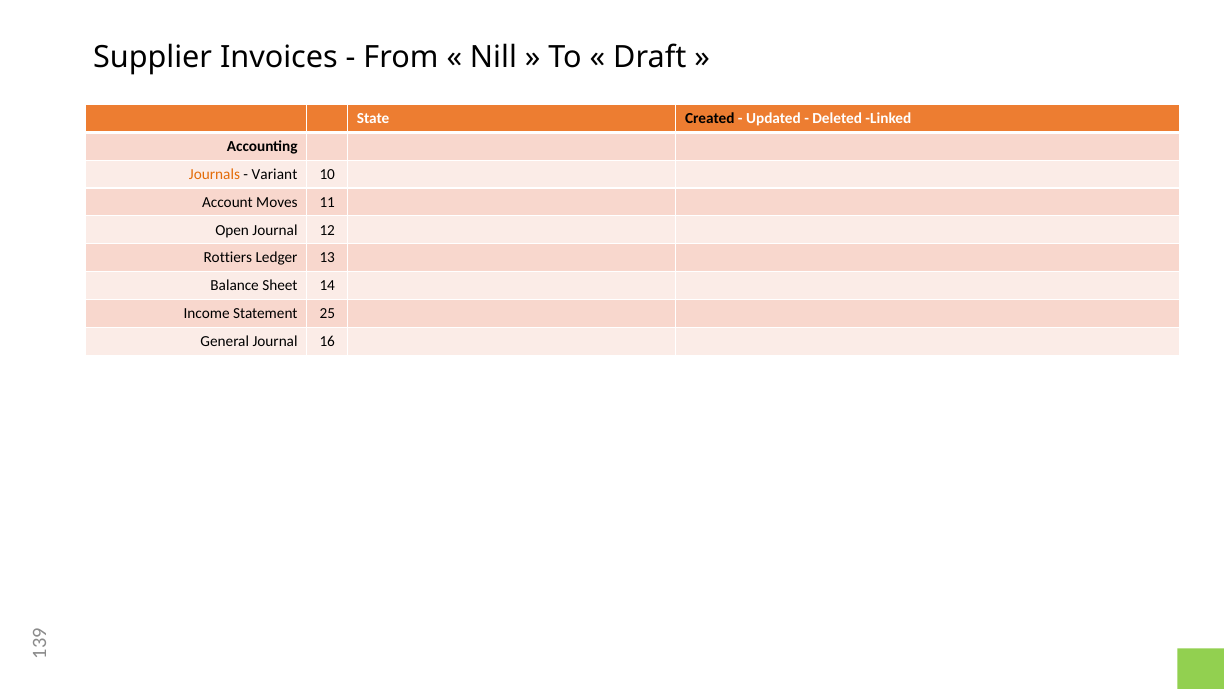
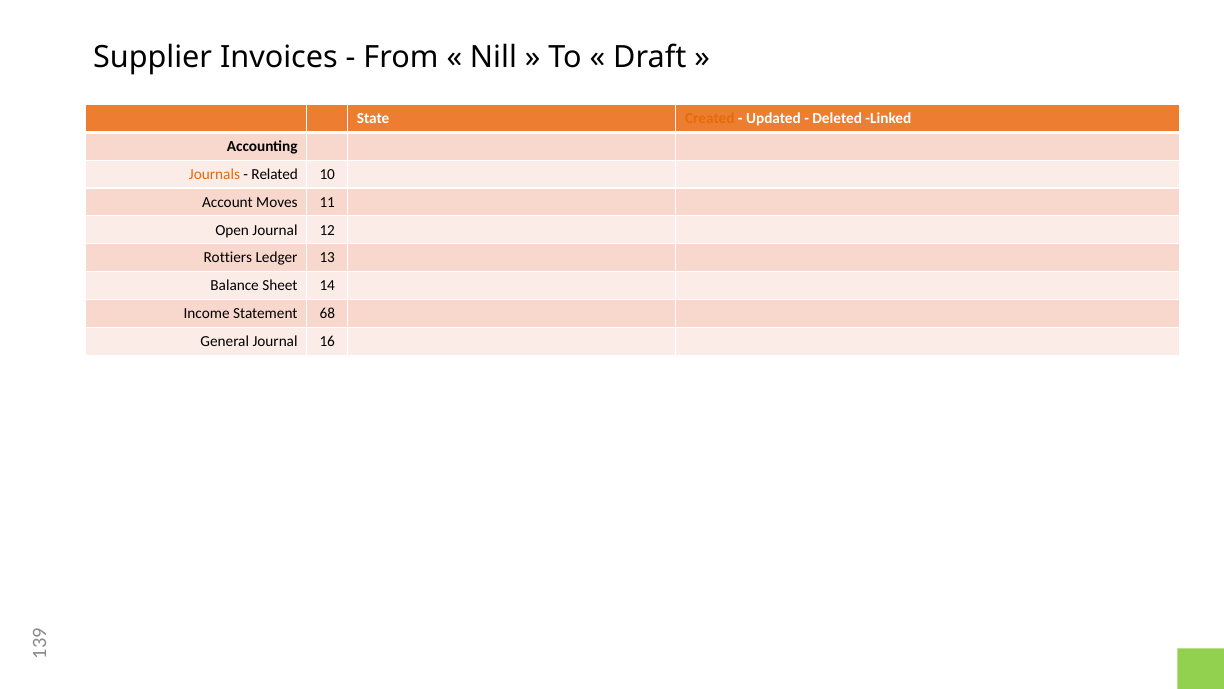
Created colour: black -> orange
Variant: Variant -> Related
25: 25 -> 68
